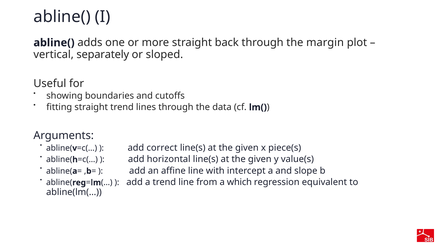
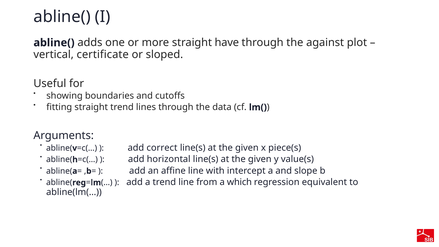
back: back -> have
margin: margin -> against
separately: separately -> certificate
